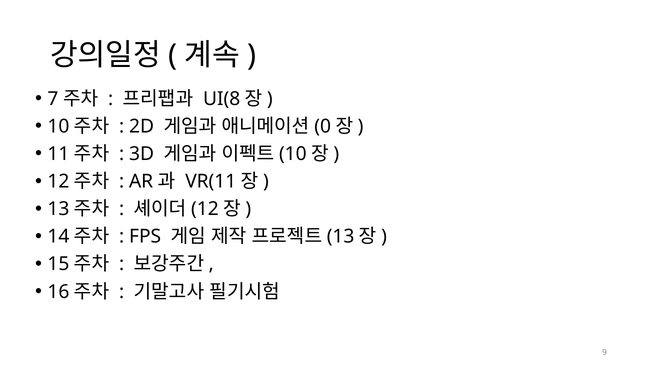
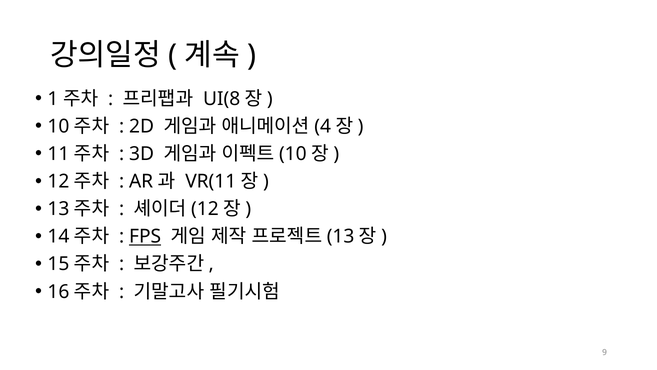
7: 7 -> 1
0: 0 -> 4
FPS underline: none -> present
